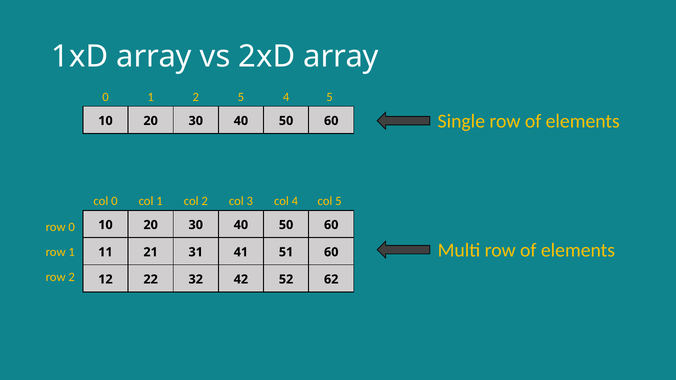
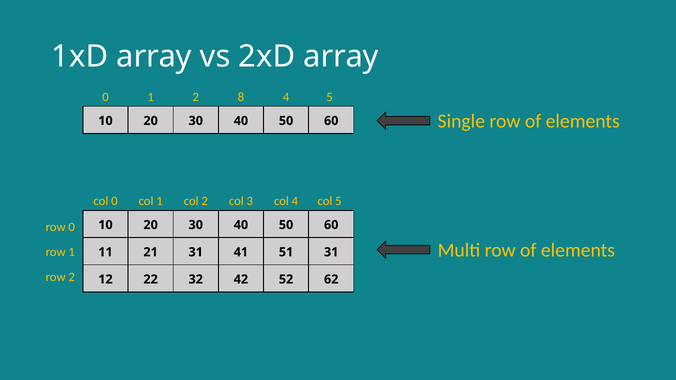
2 5: 5 -> 8
51 60: 60 -> 31
